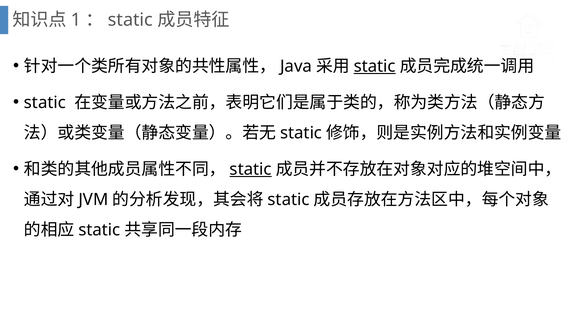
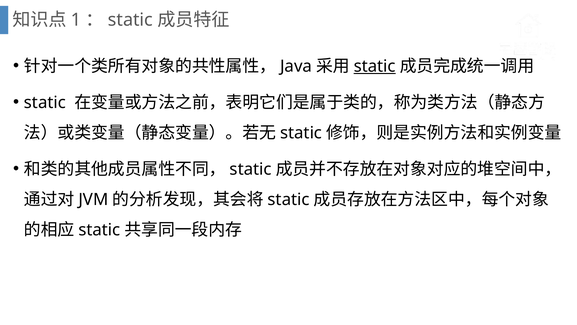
static at (251, 169) underline: present -> none
